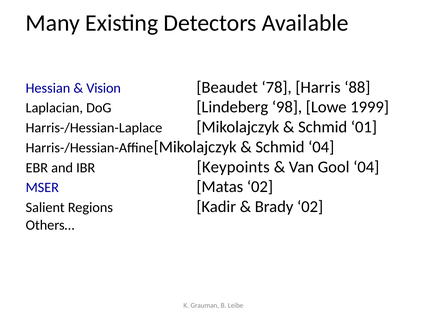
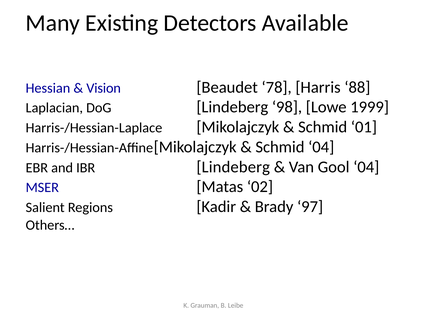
IBR Keypoints: Keypoints -> Lindeberg
Brady 02: 02 -> 97
